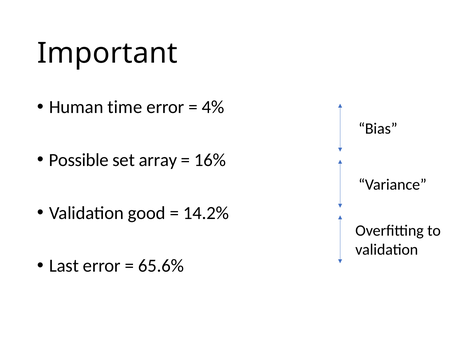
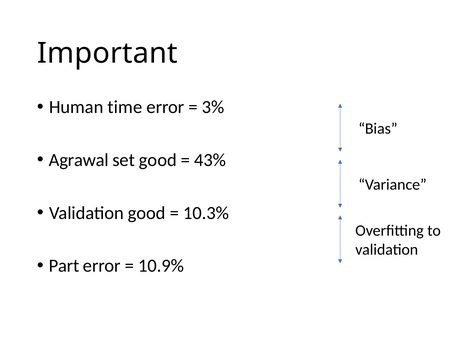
4%: 4% -> 3%
Possible: Possible -> Agrawal
set array: array -> good
16%: 16% -> 43%
14.2%: 14.2% -> 10.3%
Last: Last -> Part
65.6%: 65.6% -> 10.9%
